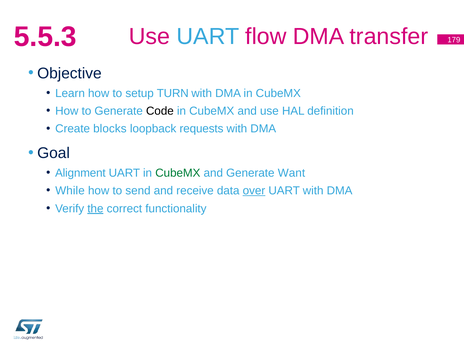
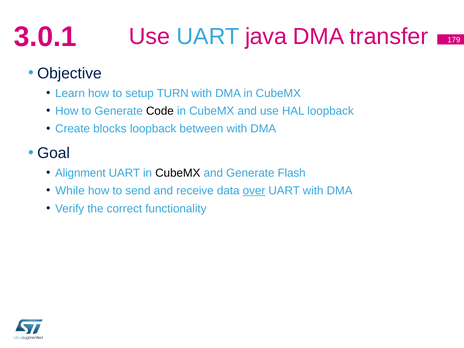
5.5.3: 5.5.3 -> 3.0.1
flow: flow -> java
HAL definition: definition -> loopback
requests: requests -> between
CubeMX at (178, 173) colour: green -> black
Want: Want -> Flash
the underline: present -> none
